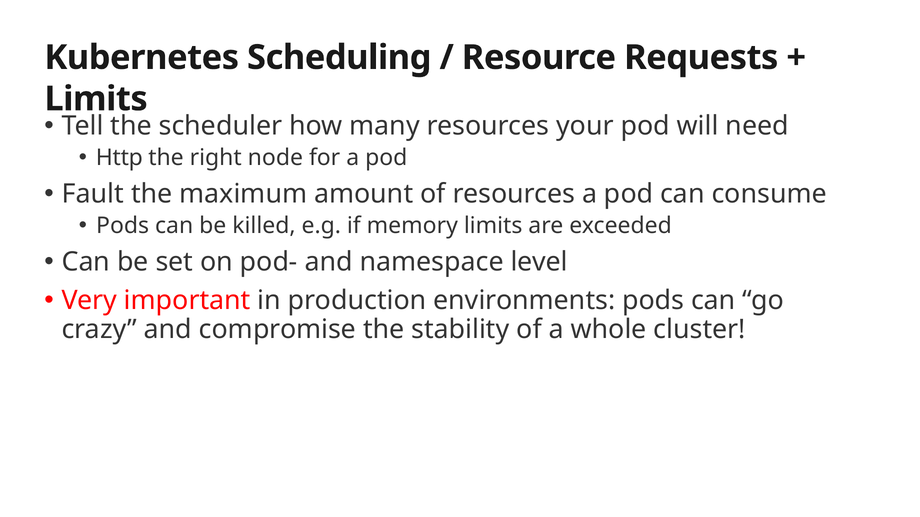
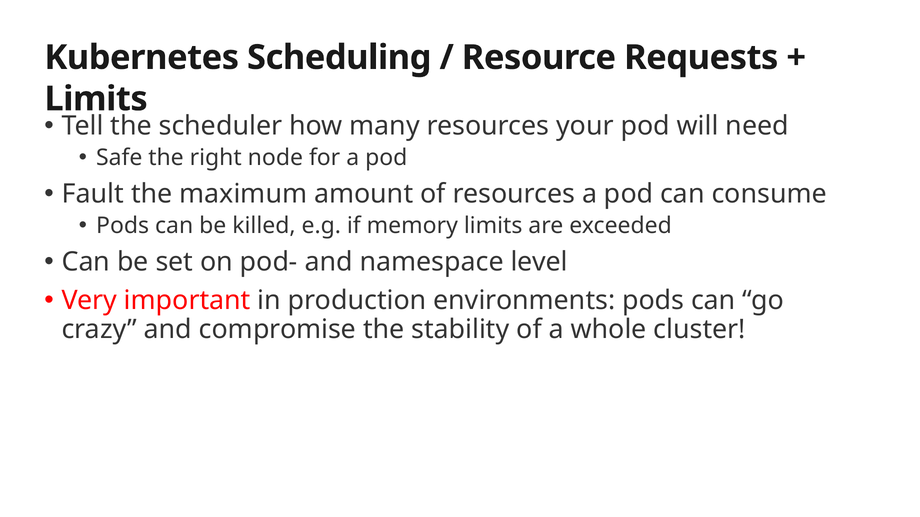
Http: Http -> Safe
